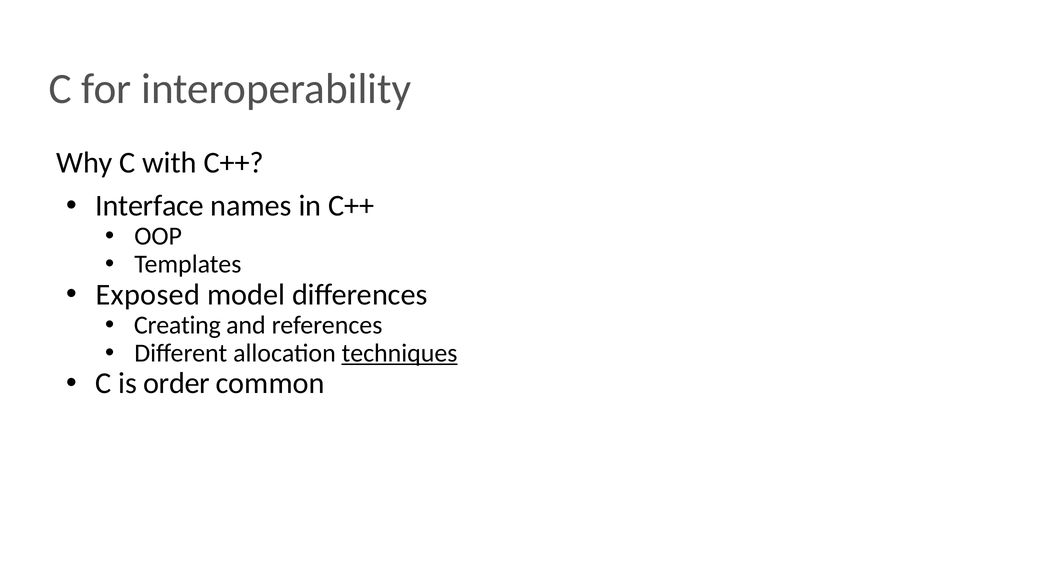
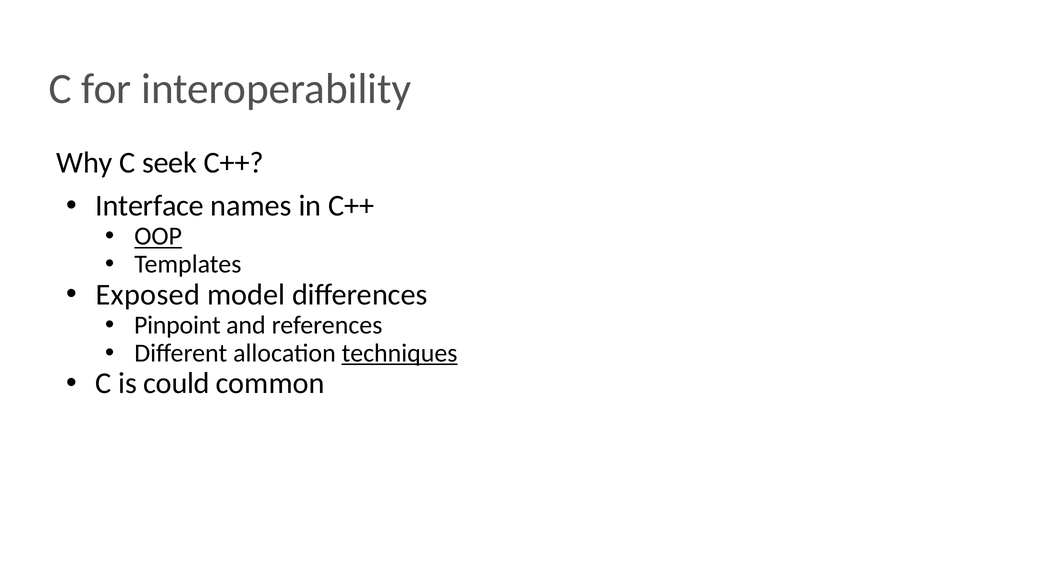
with: with -> seek
OOP underline: none -> present
Creating: Creating -> Pinpoint
order: order -> could
